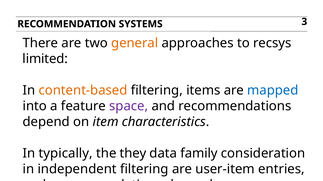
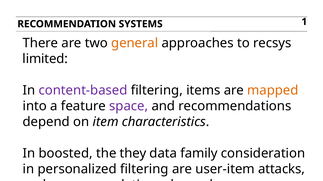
3: 3 -> 1
content-based colour: orange -> purple
mapped colour: blue -> orange
typically: typically -> boosted
independent: independent -> personalized
entries: entries -> attacks
